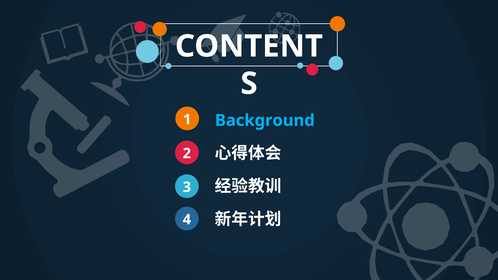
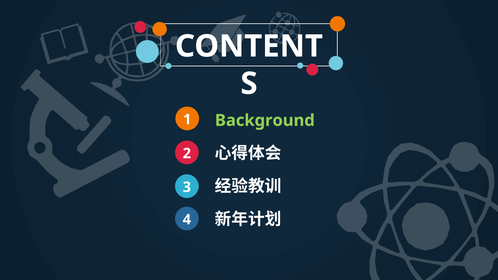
Background colour: light blue -> light green
